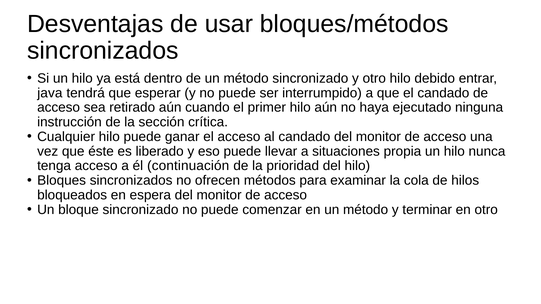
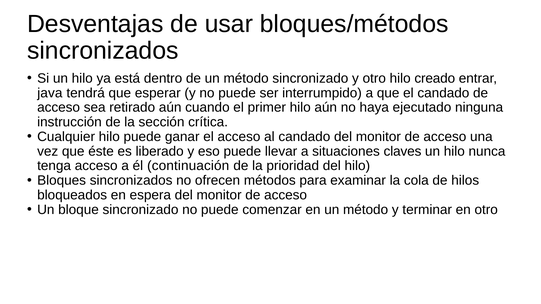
debido: debido -> creado
propia: propia -> claves
